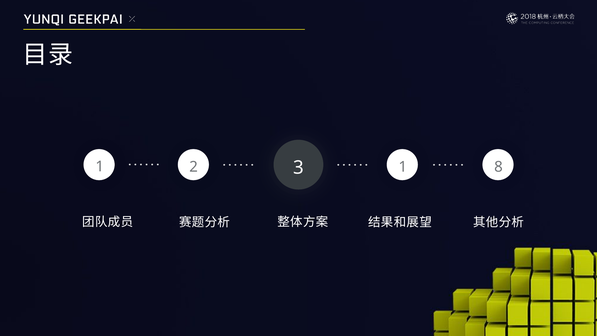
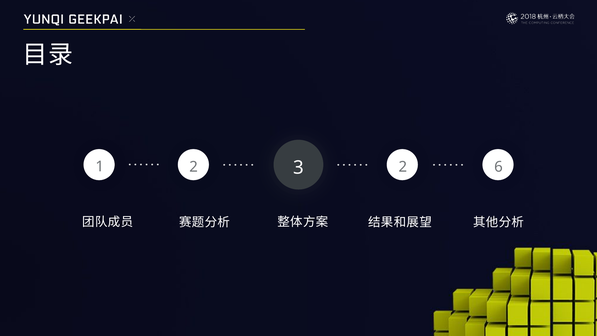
8: 8 -> 6
2 1: 1 -> 2
